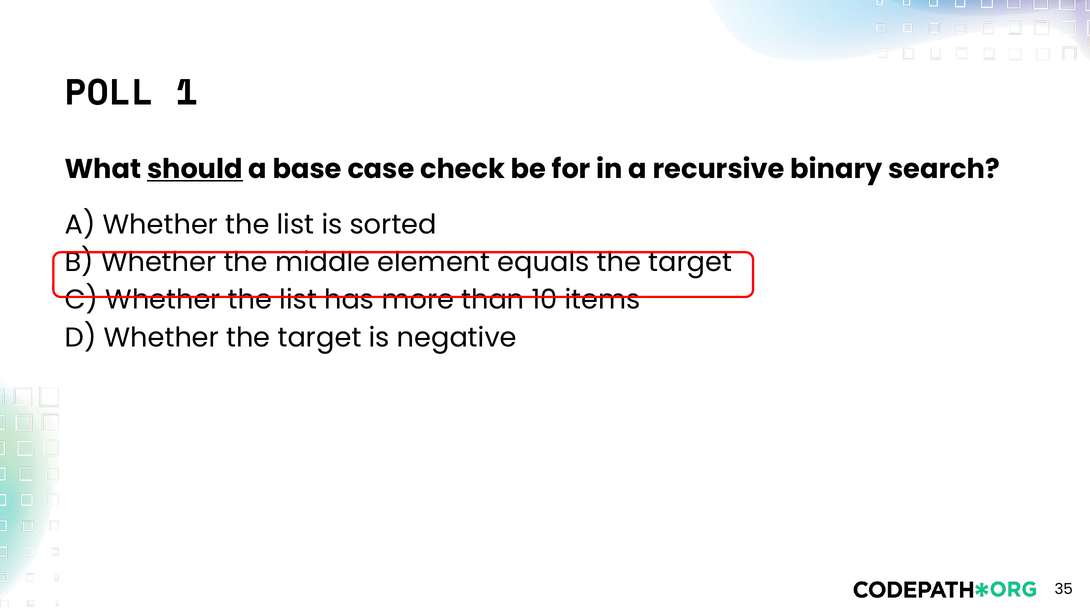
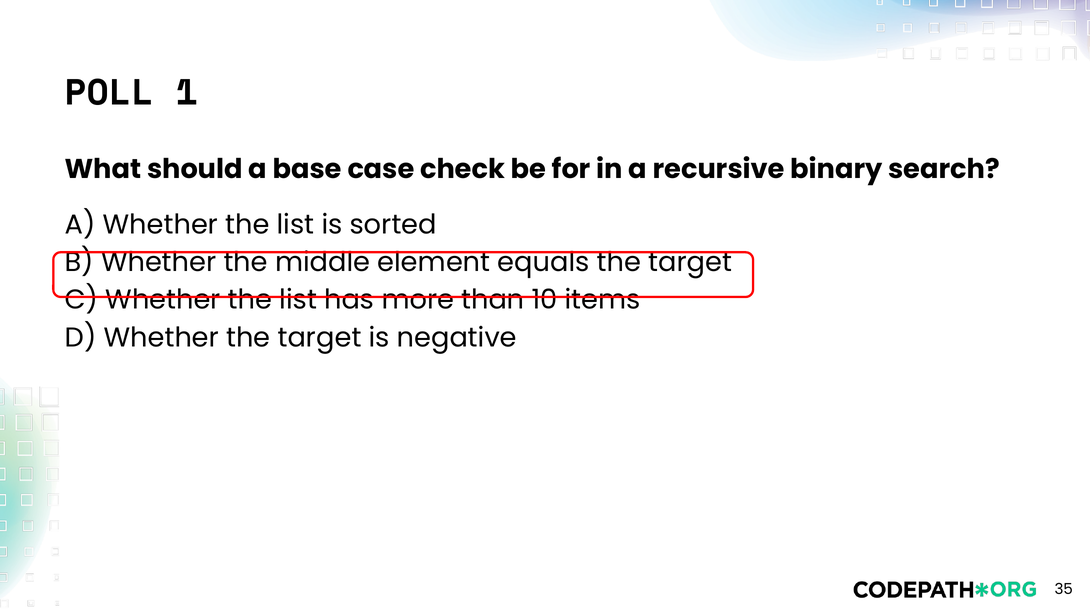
should underline: present -> none
